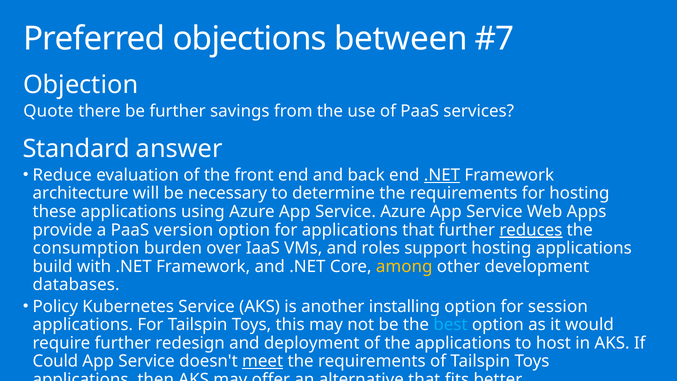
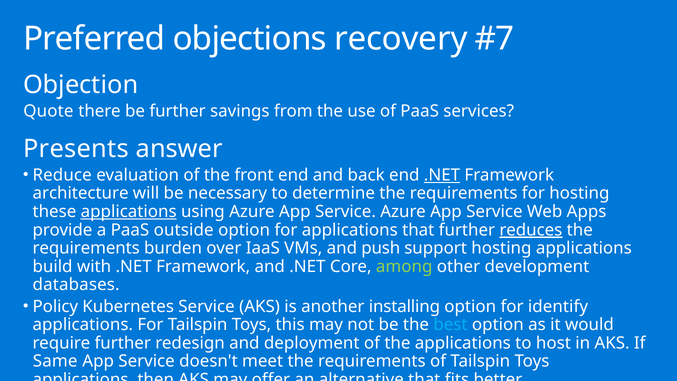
between: between -> recovery
Standard: Standard -> Presents
applications at (129, 212) underline: none -> present
version: version -> outside
consumption at (86, 248): consumption -> requirements
roles: roles -> push
among colour: yellow -> light green
session: session -> identify
Could: Could -> Same
meet underline: present -> none
